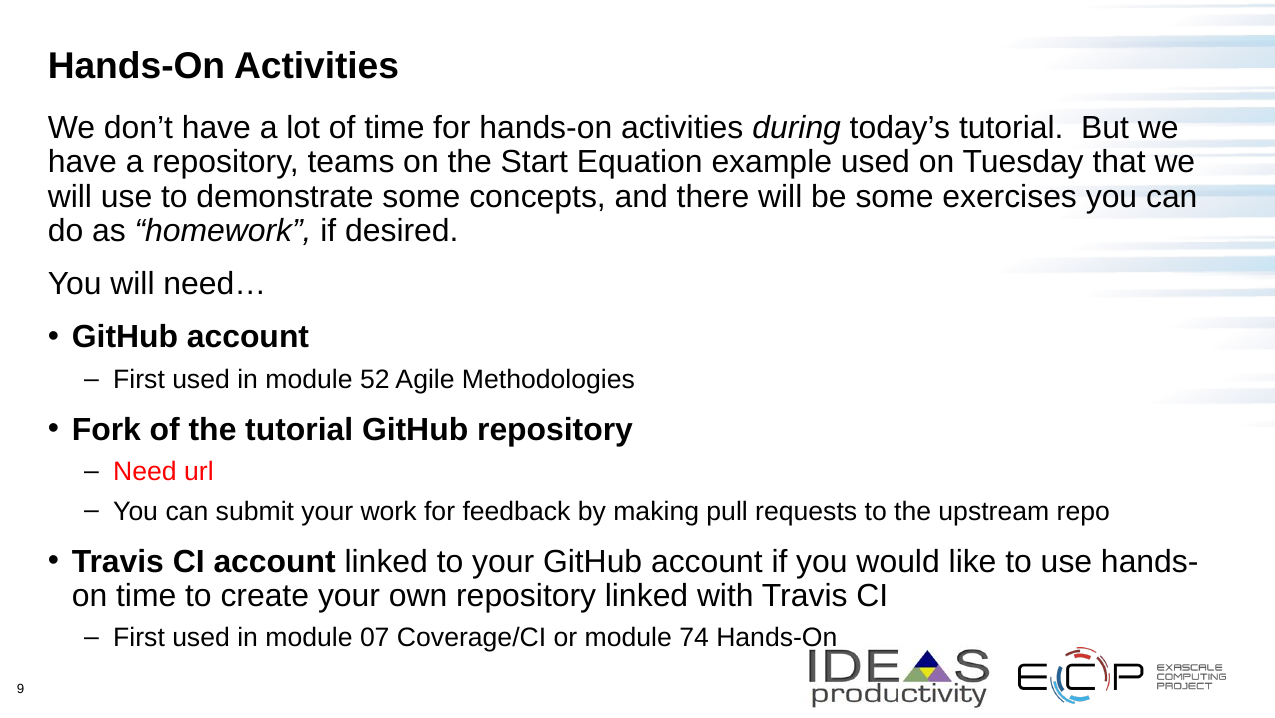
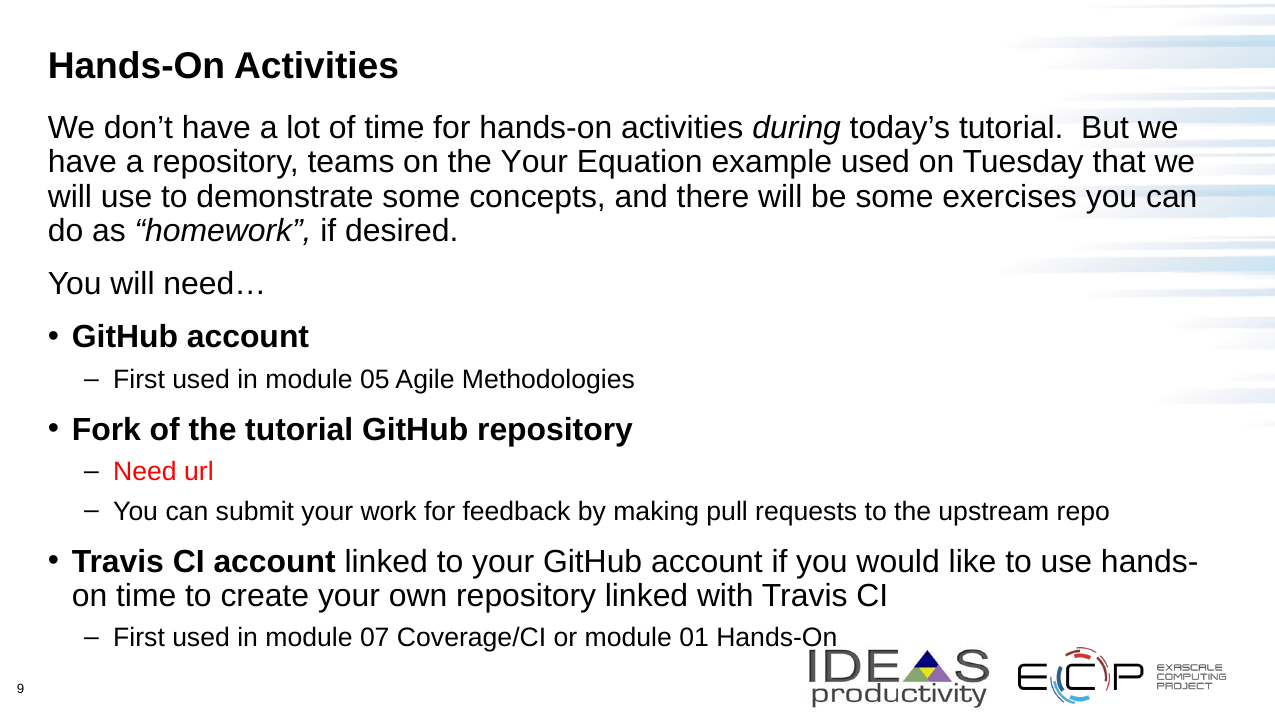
the Start: Start -> Your
52: 52 -> 05
74: 74 -> 01
